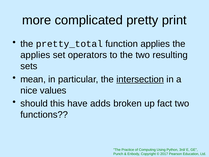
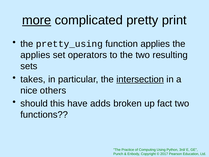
more underline: none -> present
pretty_total: pretty_total -> pretty_using
mean: mean -> takes
values: values -> others
